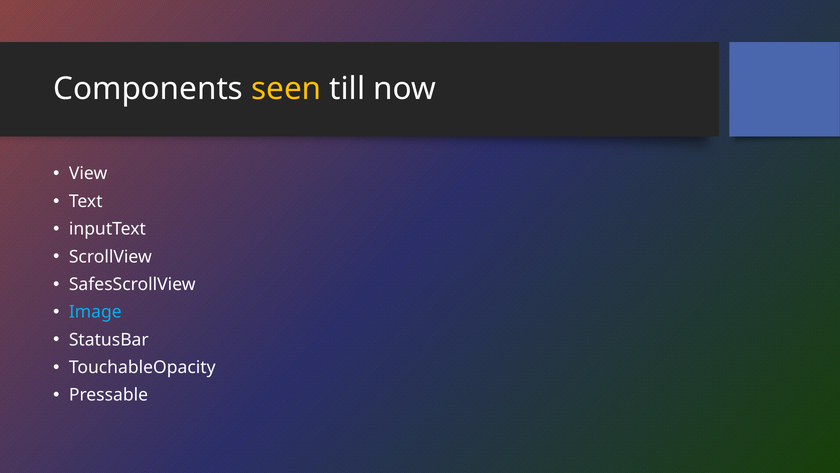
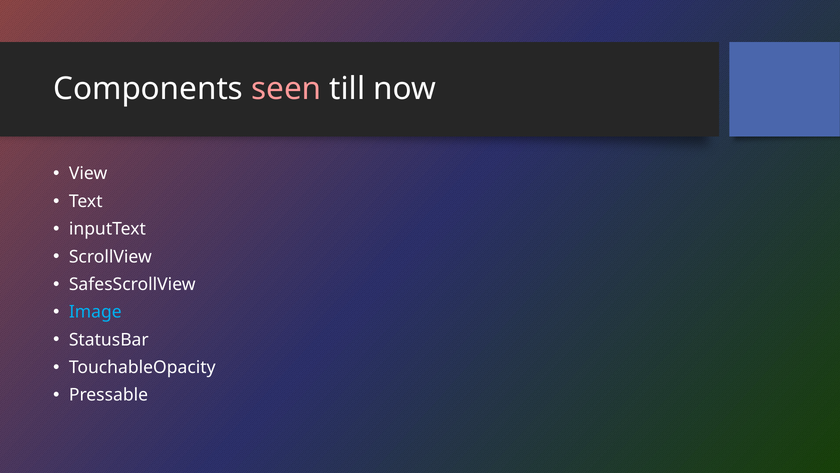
seen colour: yellow -> pink
